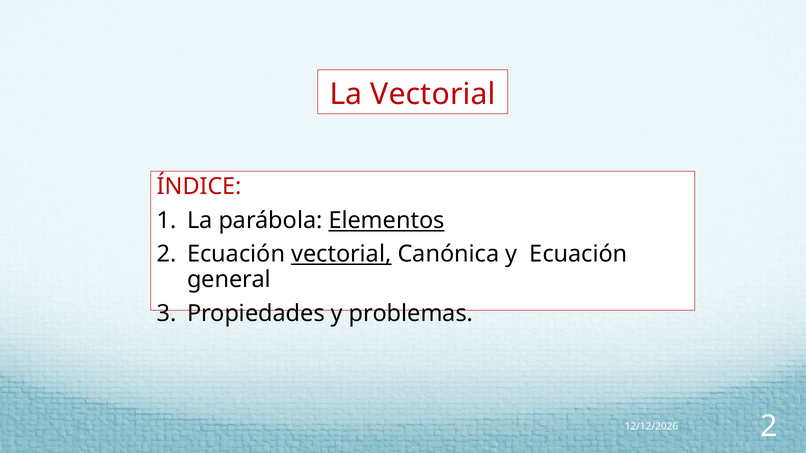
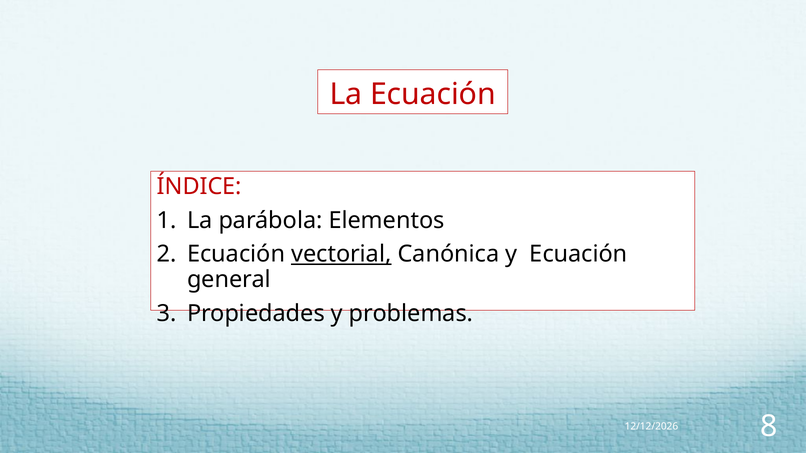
La Vectorial: Vectorial -> Ecuación
Elementos underline: present -> none
2 at (769, 427): 2 -> 8
